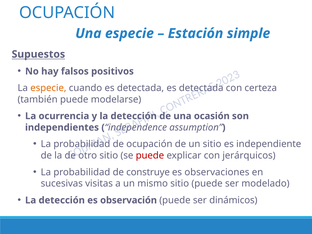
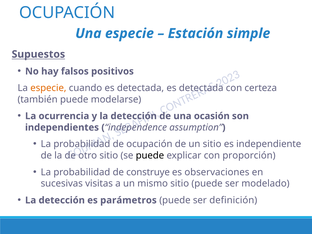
puede at (150, 156) colour: red -> black
jerárquicos: jerárquicos -> proporción
observación: observación -> parámetros
dinámicos: dinámicos -> definición
